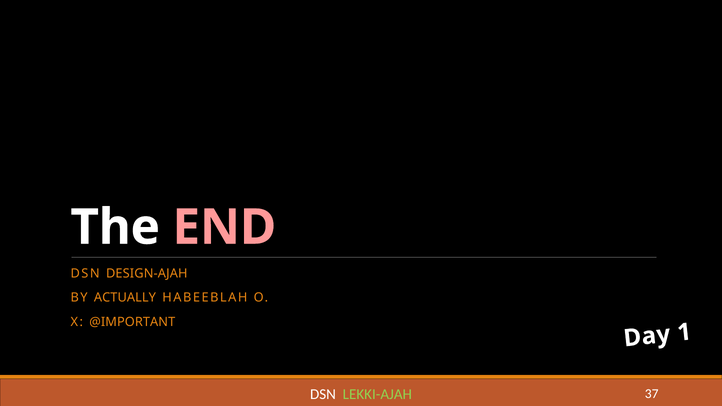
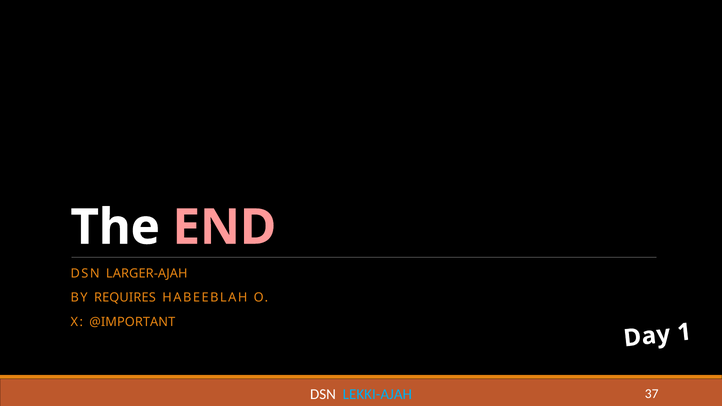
DESIGN-AJAH: DESIGN-AJAH -> LARGER-AJAH
ACTUALLY: ACTUALLY -> REQUIRES
LEKKI-AJAH colour: light green -> light blue
